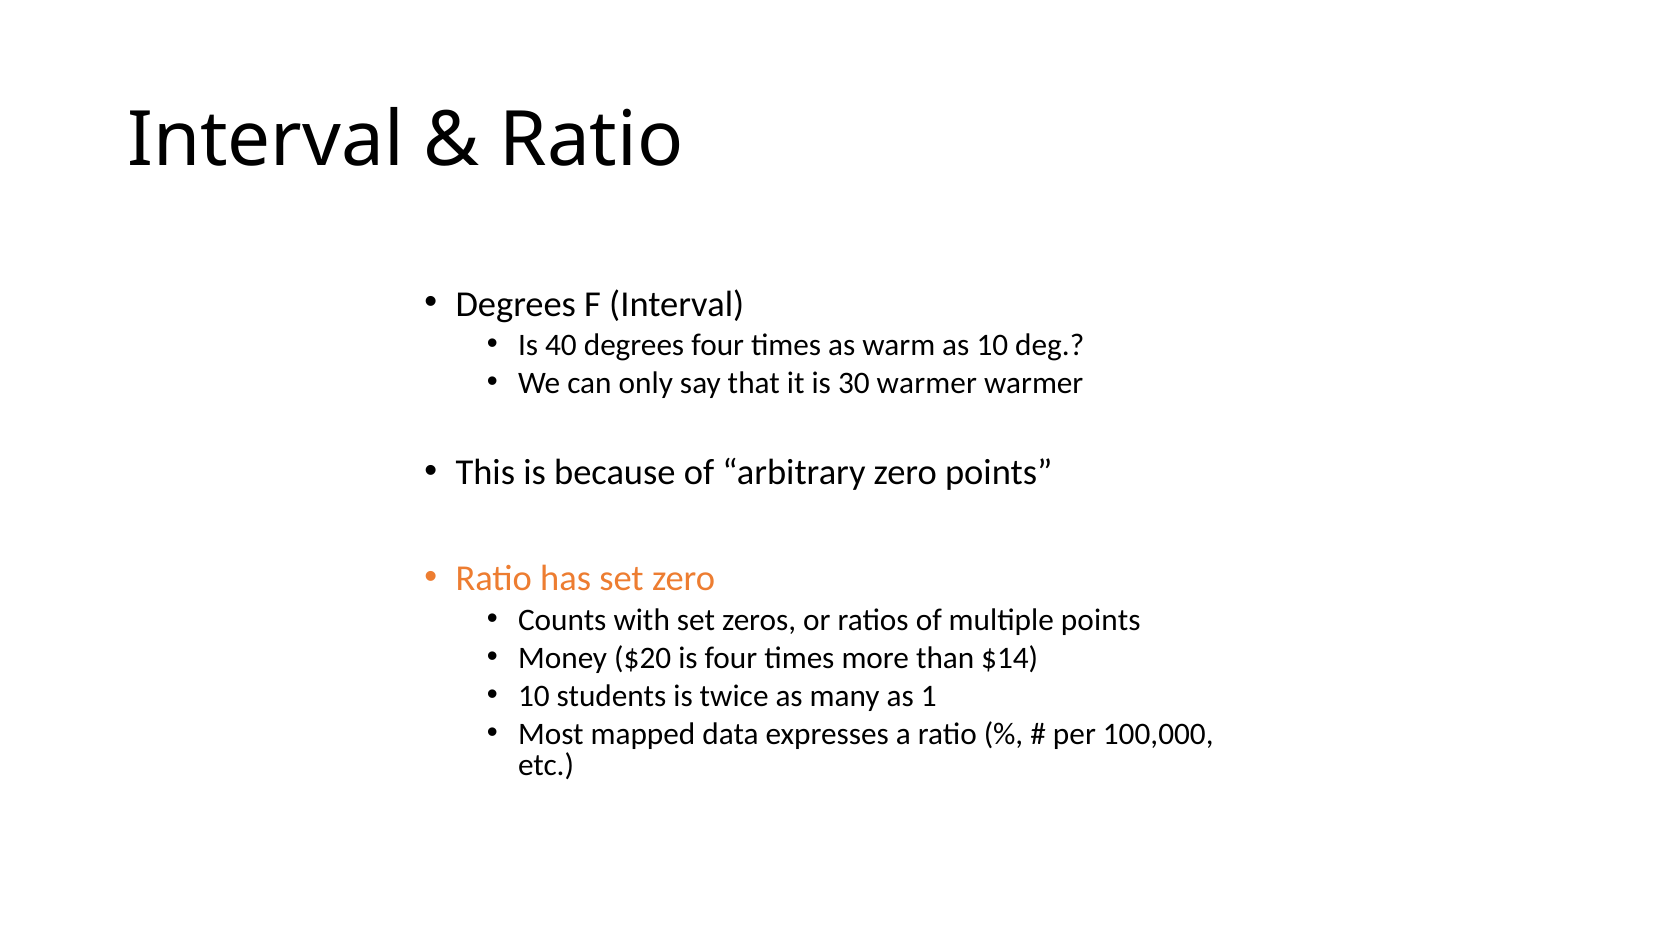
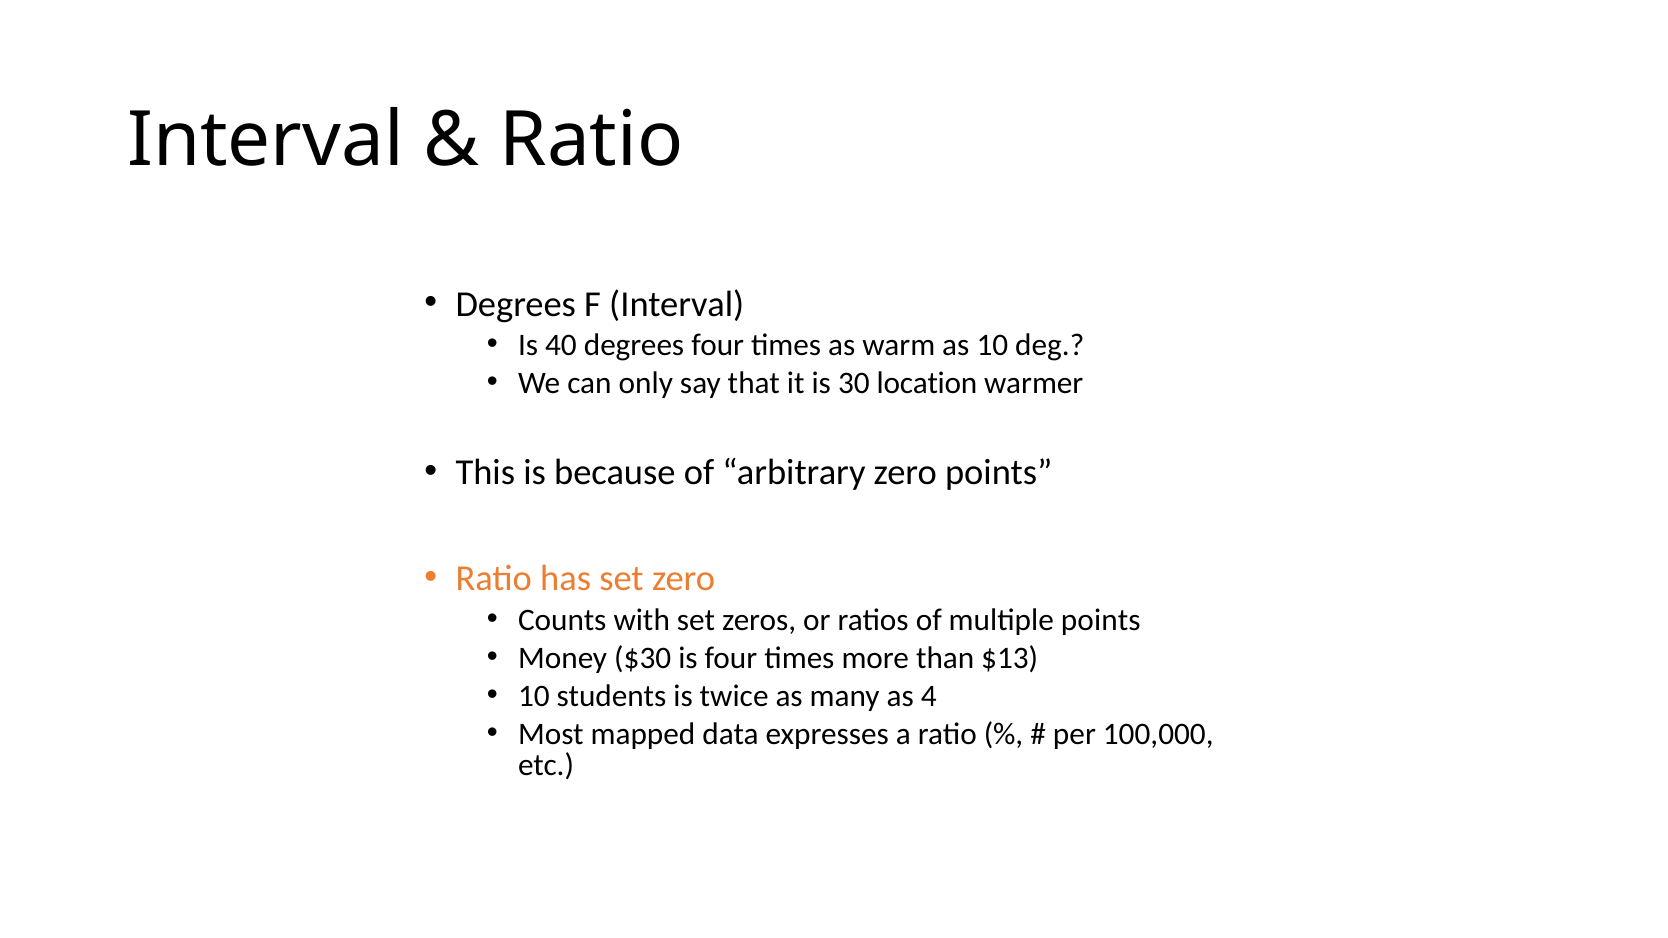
30 warmer: warmer -> location
$20: $20 -> $30
$14: $14 -> $13
1: 1 -> 4
